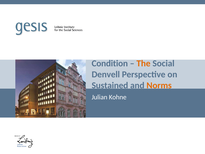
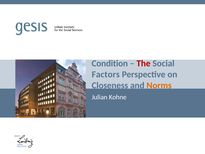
The colour: orange -> red
Denvell: Denvell -> Factors
Sustained: Sustained -> Closeness
